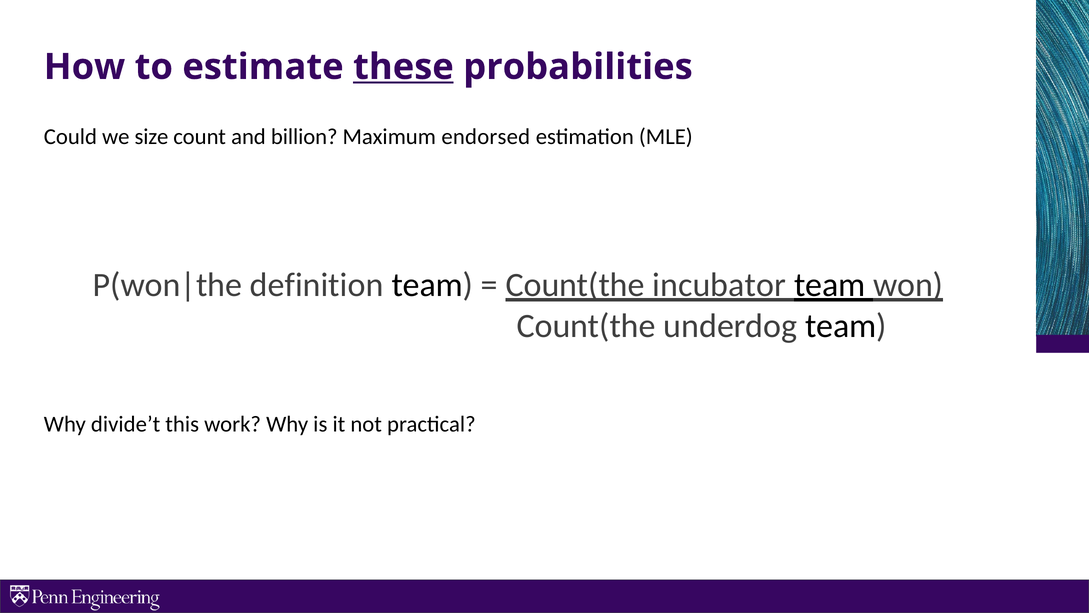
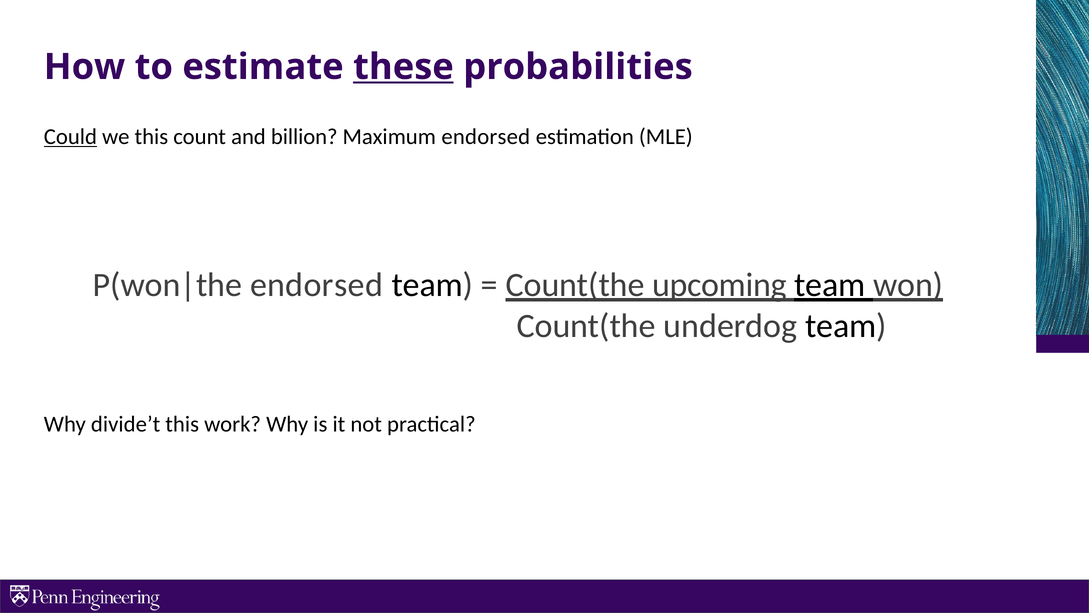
Could underline: none -> present
we size: size -> this
definition at (317, 285): definition -> endorsed
incubator: incubator -> upcoming
